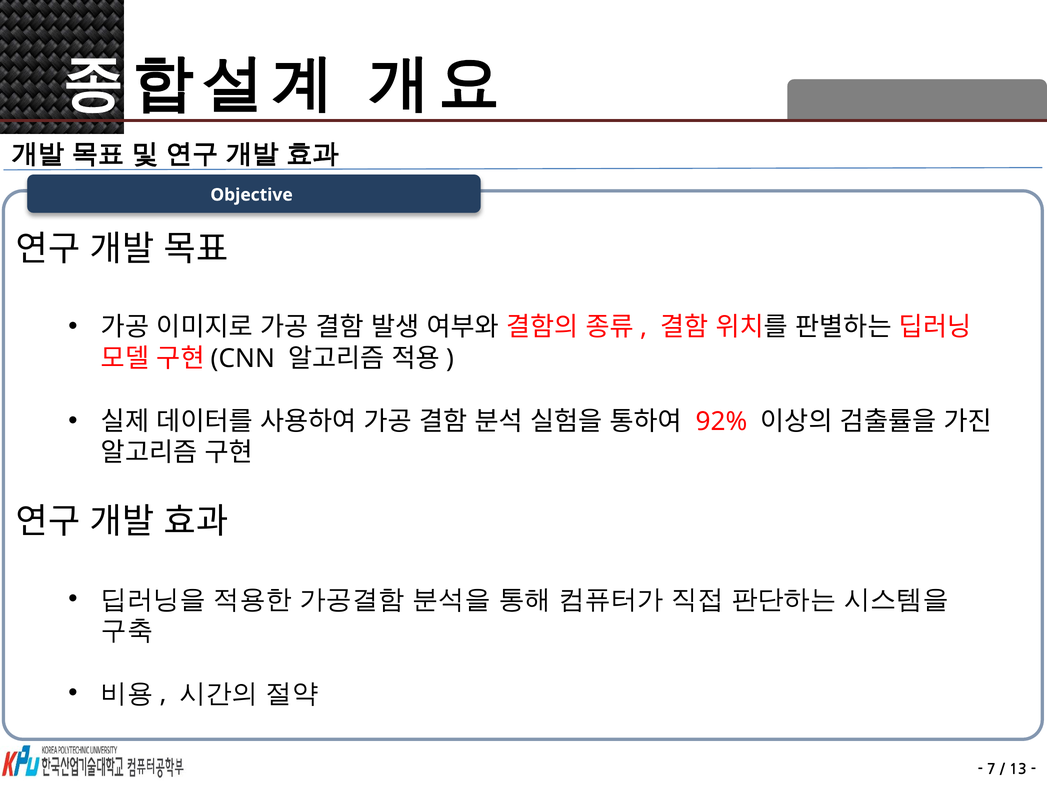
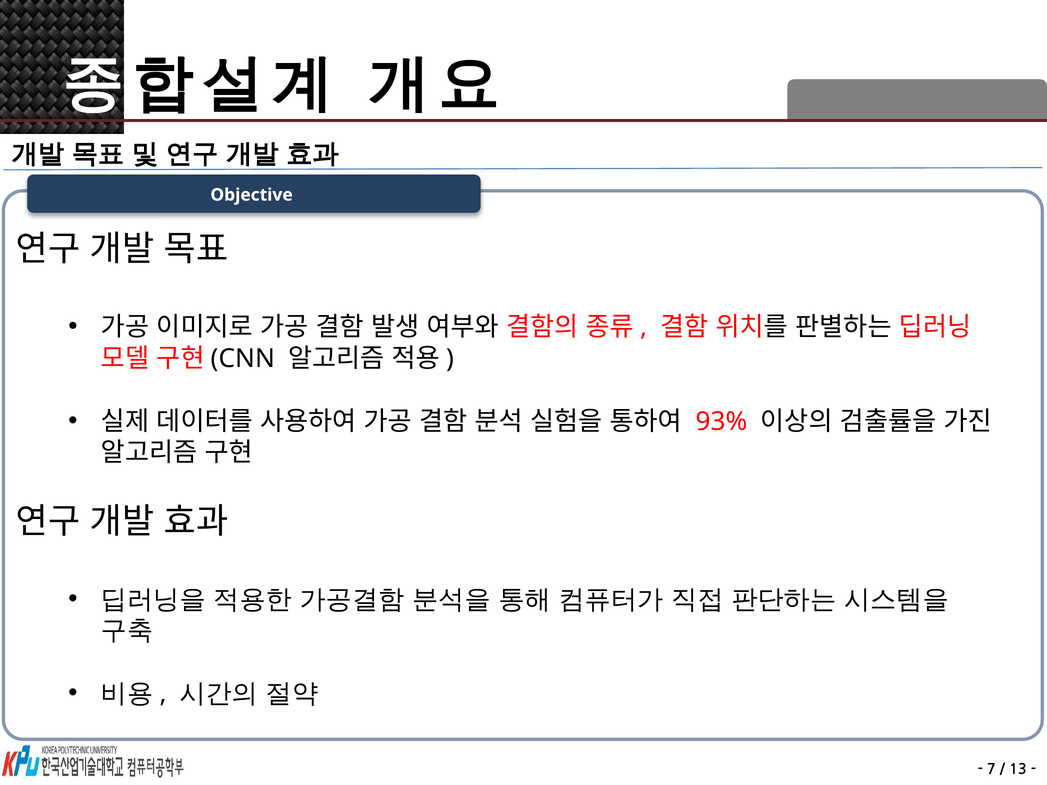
92%: 92% -> 93%
